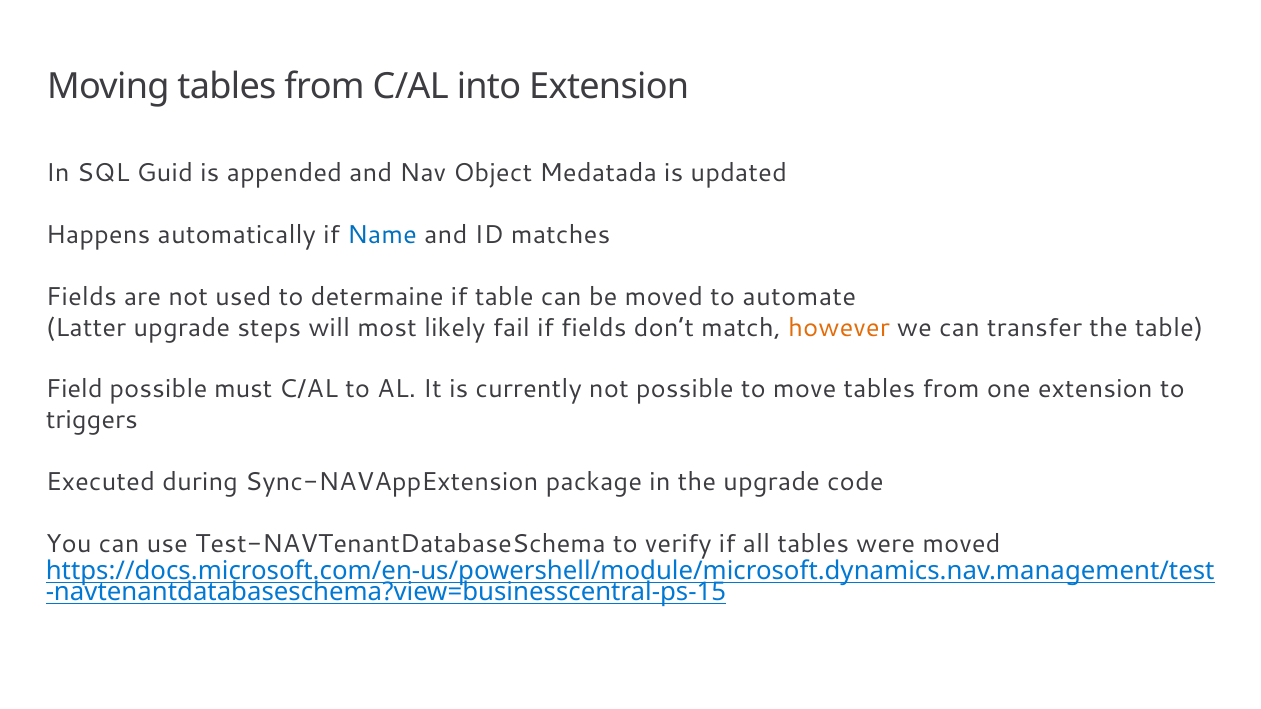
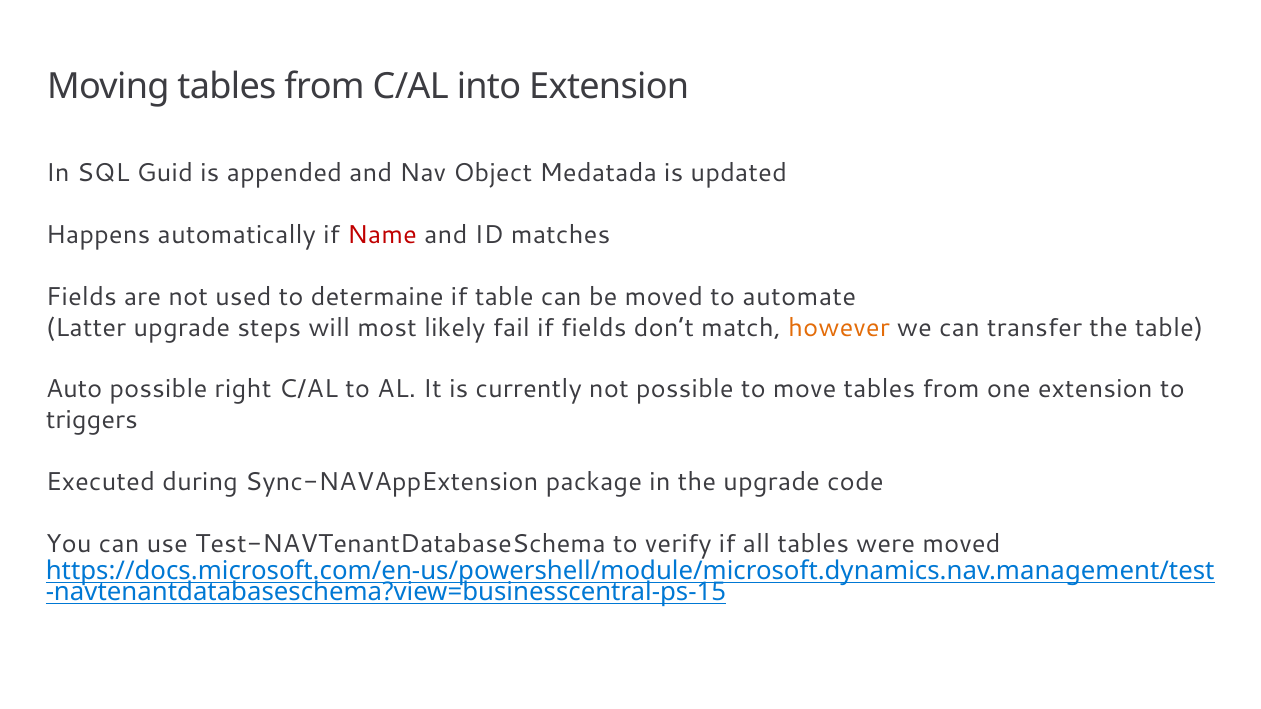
Name colour: blue -> red
Field: Field -> Auto
must: must -> right
